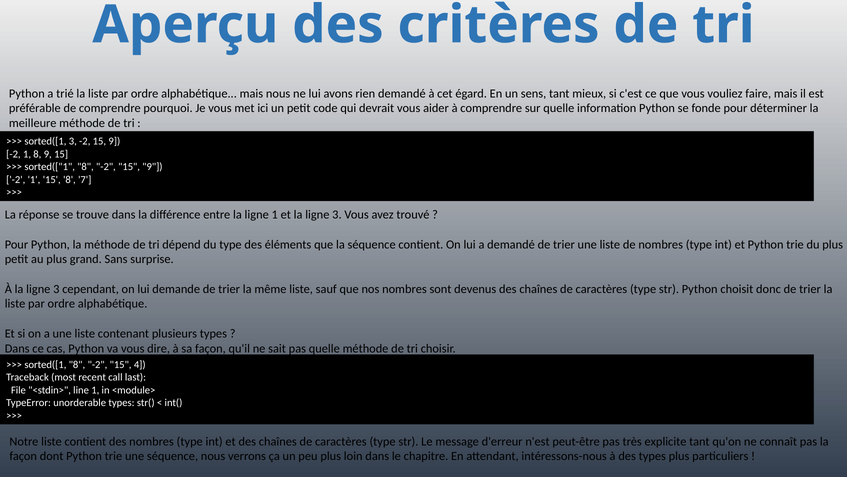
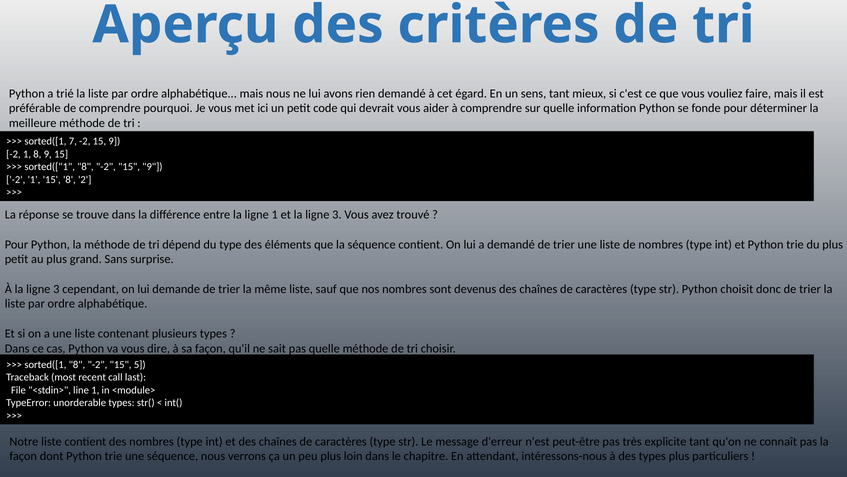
sorted([1 3: 3 -> 7
7: 7 -> 2
4: 4 -> 5
